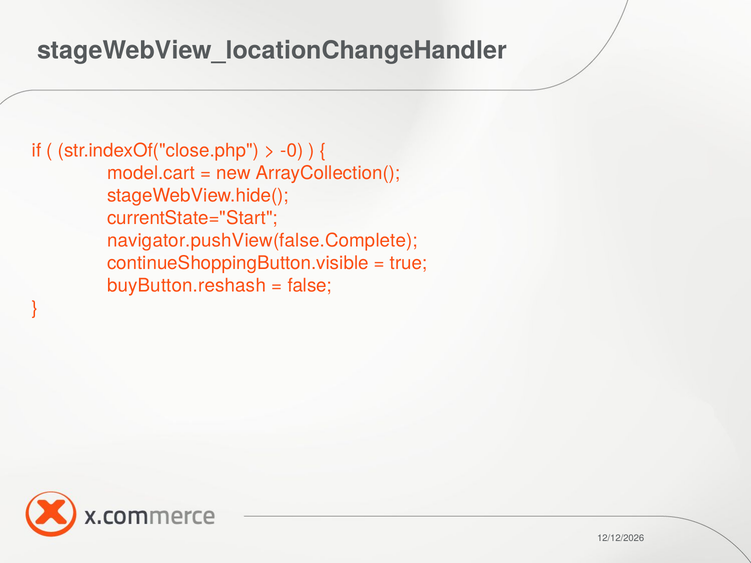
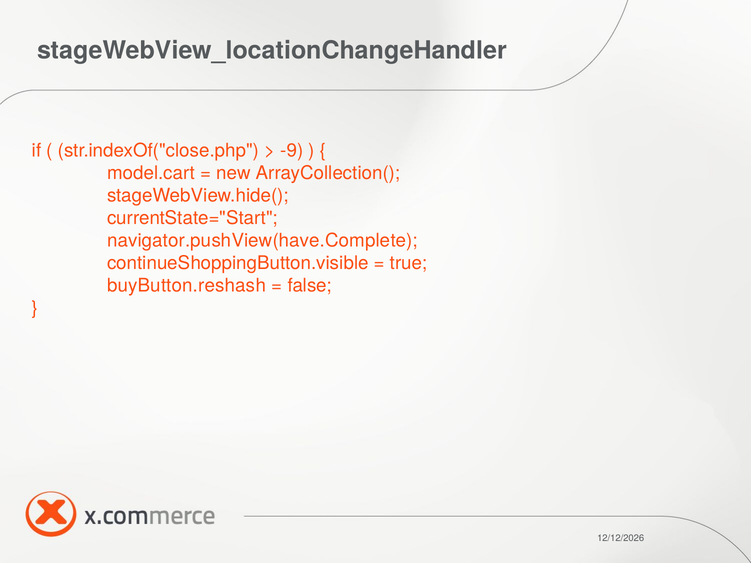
-0: -0 -> -9
navigator.pushView(false.Complete: navigator.pushView(false.Complete -> navigator.pushView(have.Complete
